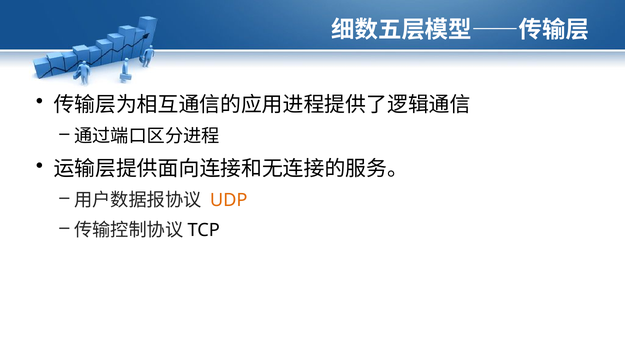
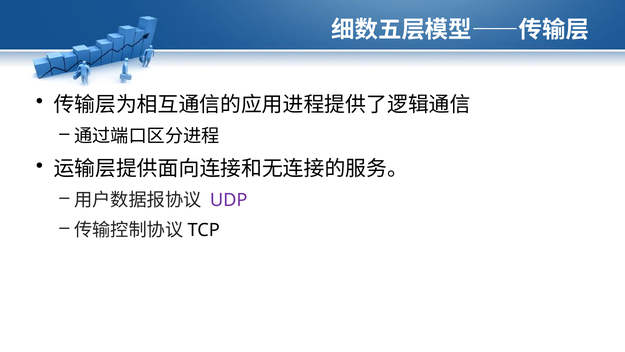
UDP colour: orange -> purple
